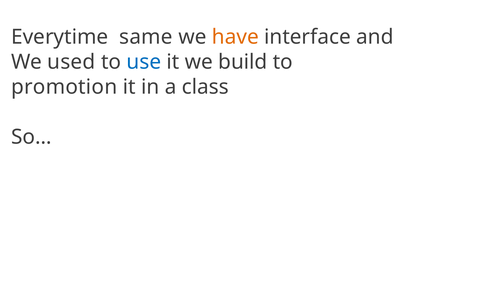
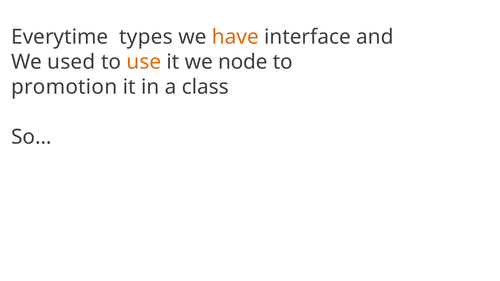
same: same -> types
use colour: blue -> orange
build: build -> node
